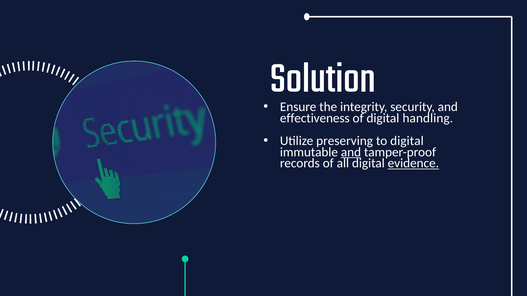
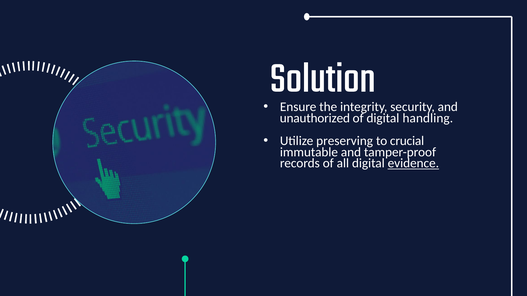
effectiveness: effectiveness -> unauthorized
to digital: digital -> crucial
and at (351, 152) underline: present -> none
